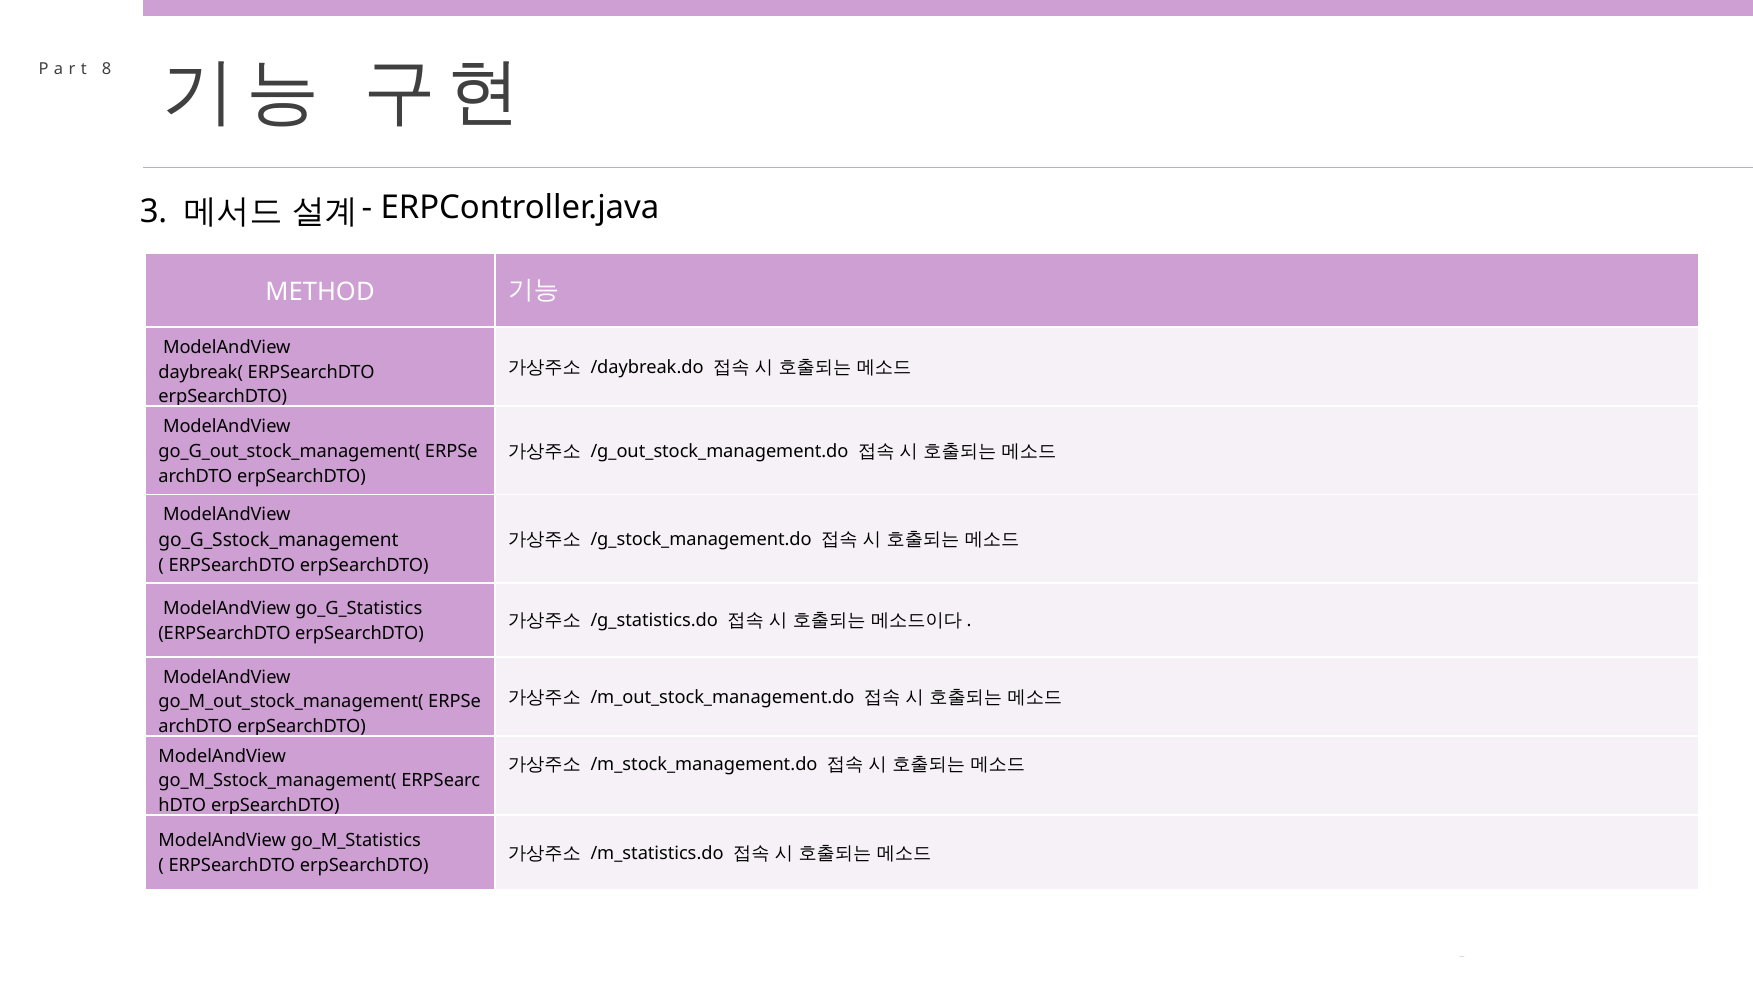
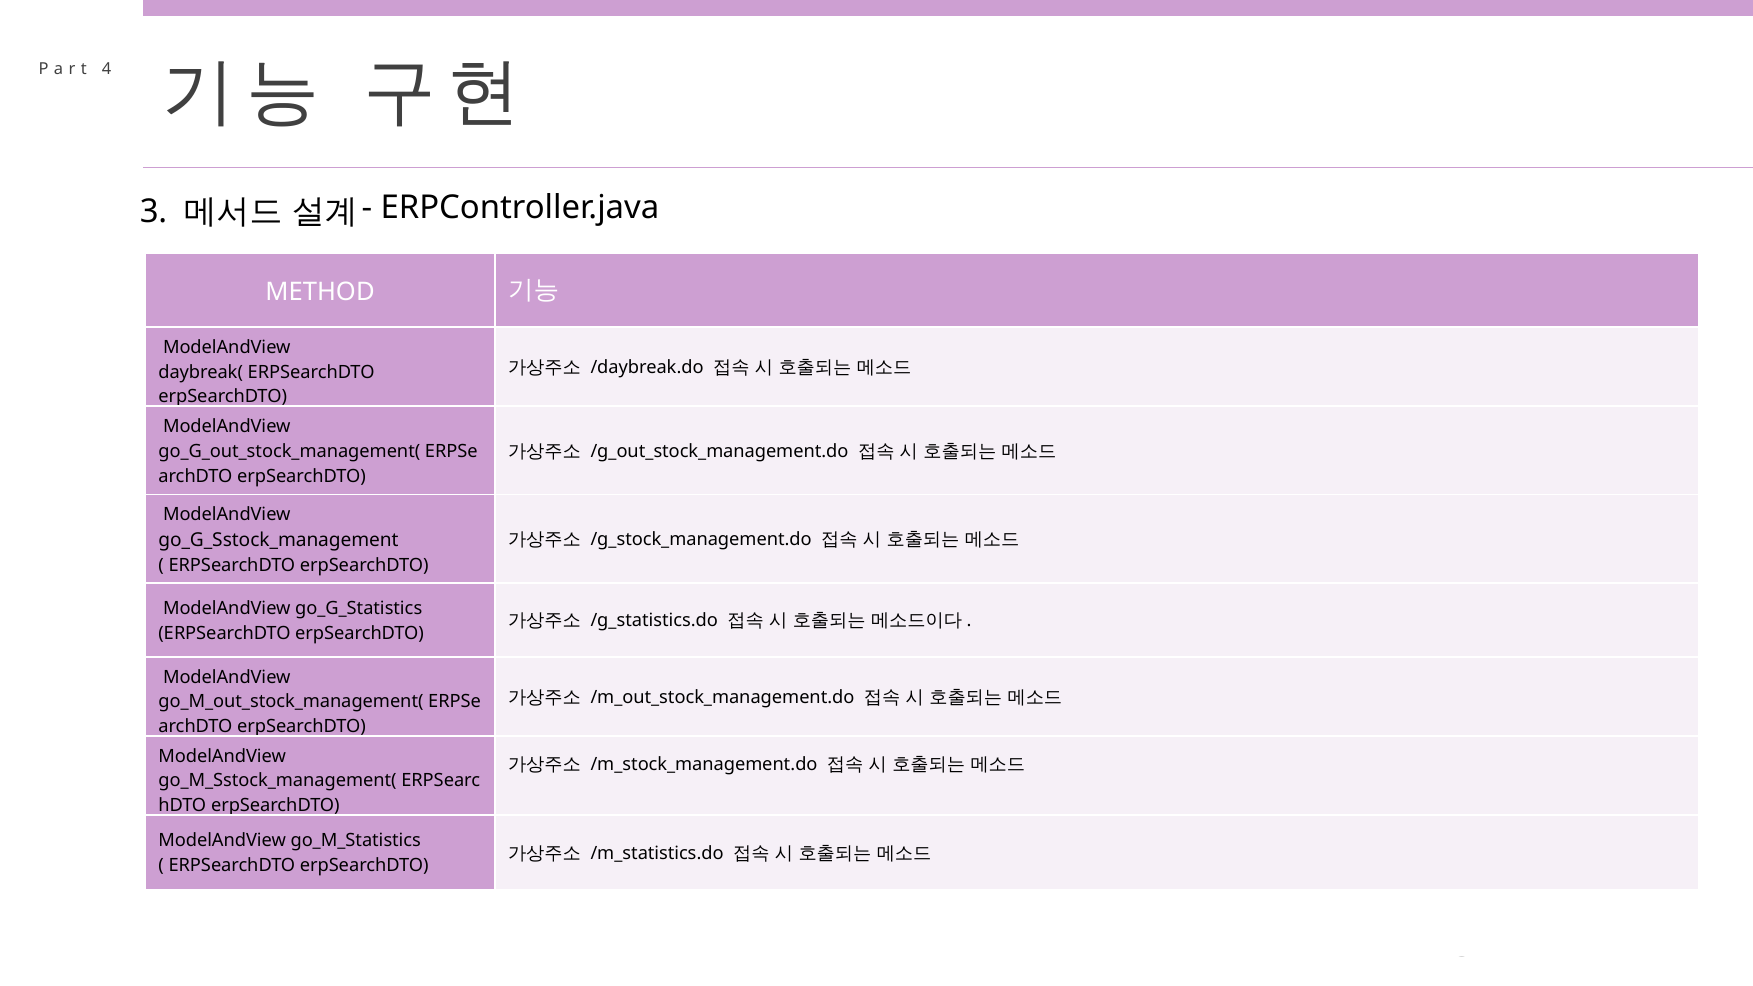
8: 8 -> 4
